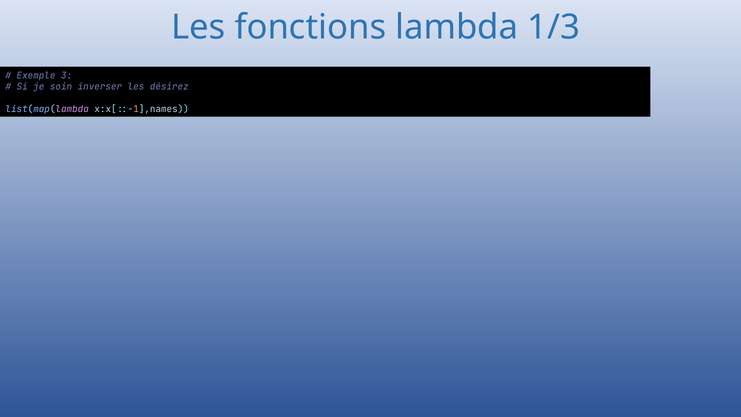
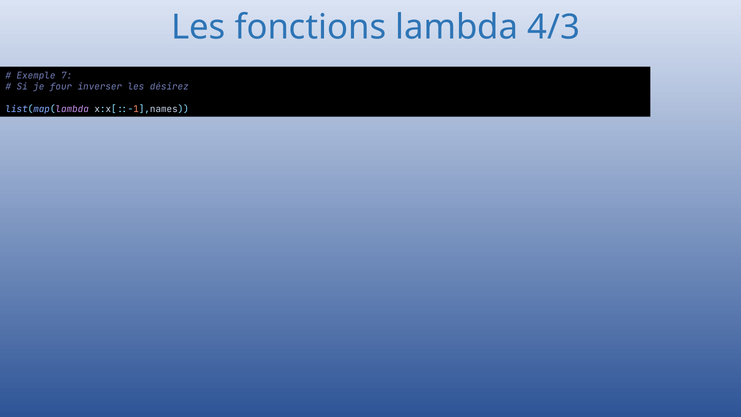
1/3: 1/3 -> 4/3
3: 3 -> 7
soin: soin -> four
